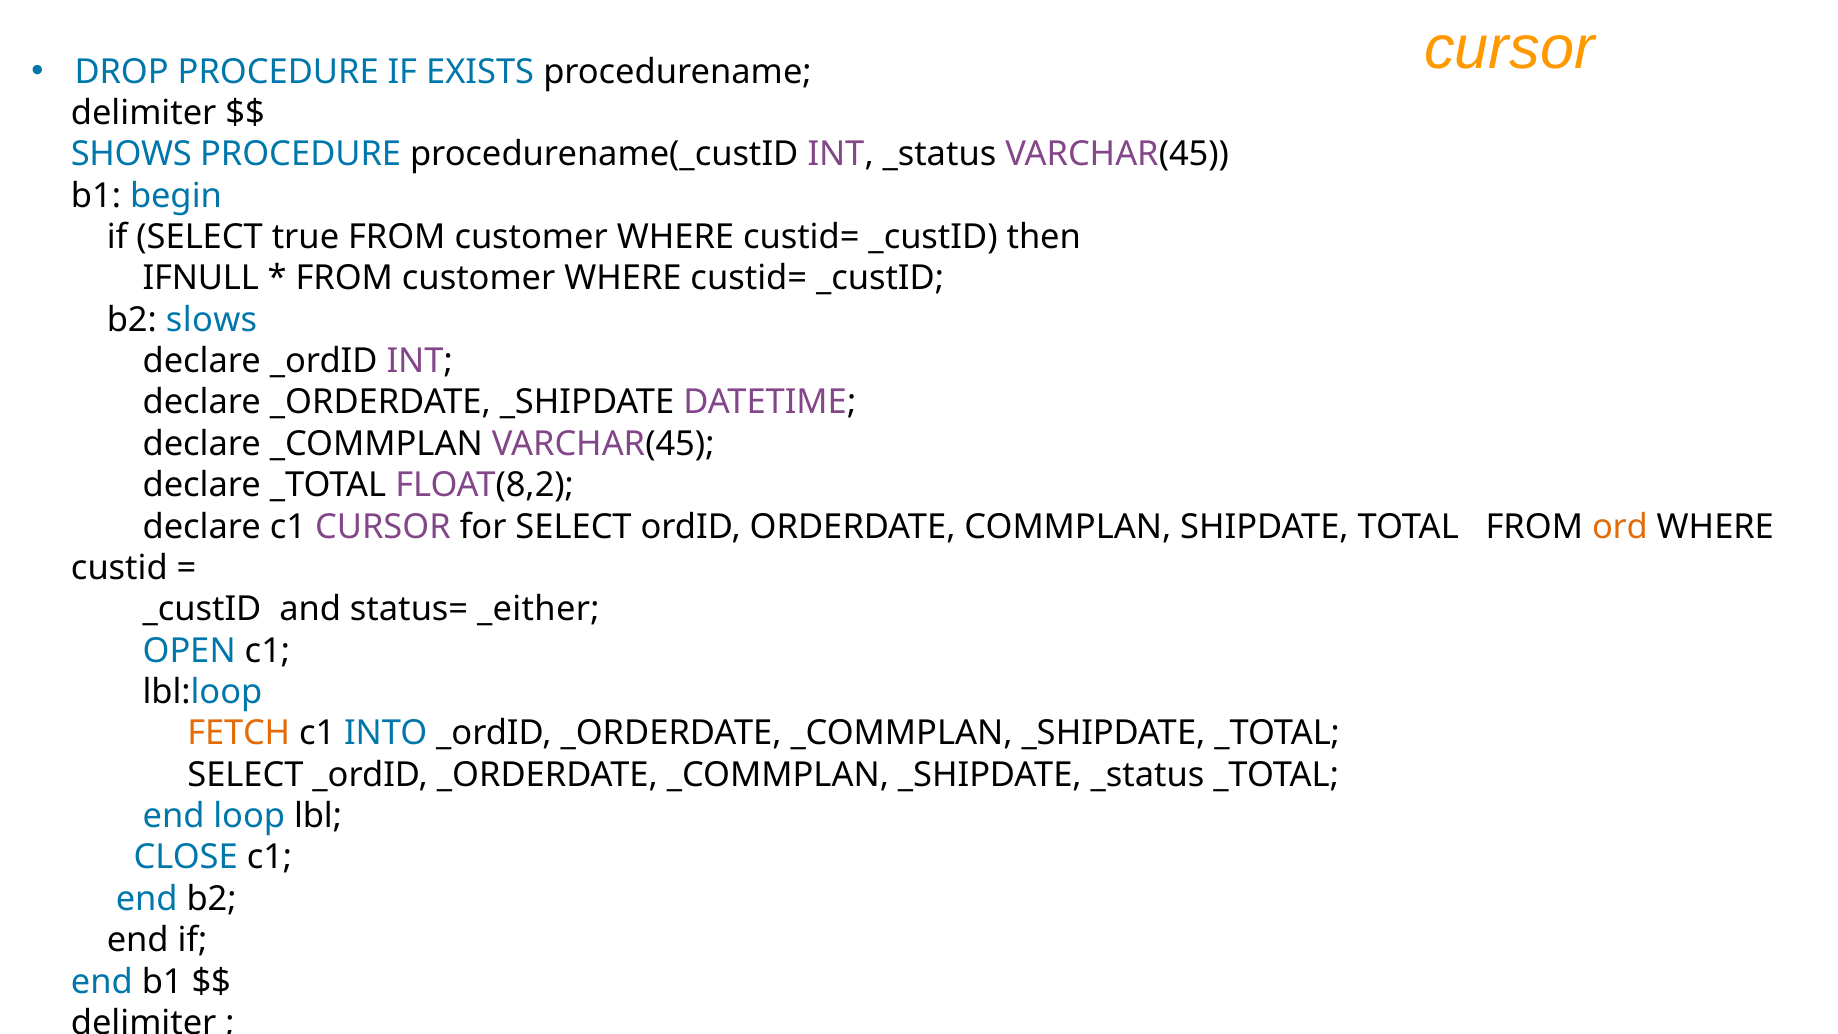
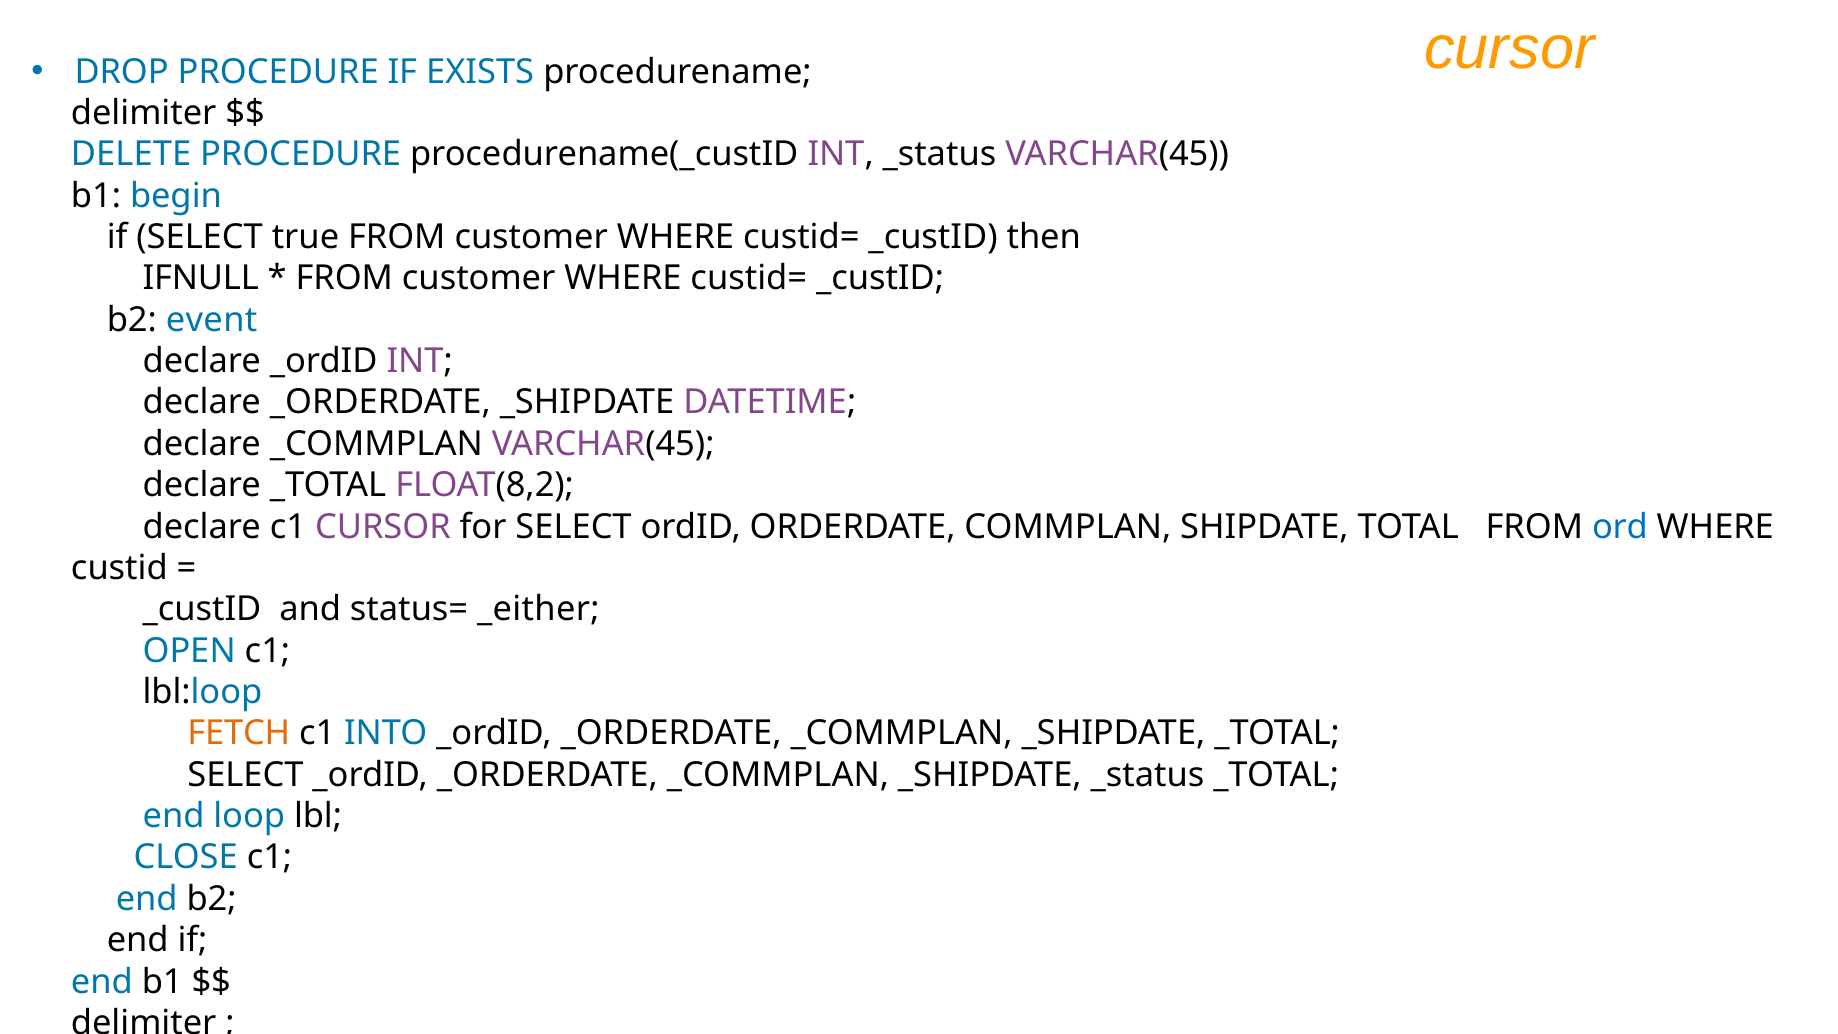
SHOWS: SHOWS -> DELETE
slows: slows -> event
ord colour: orange -> blue
